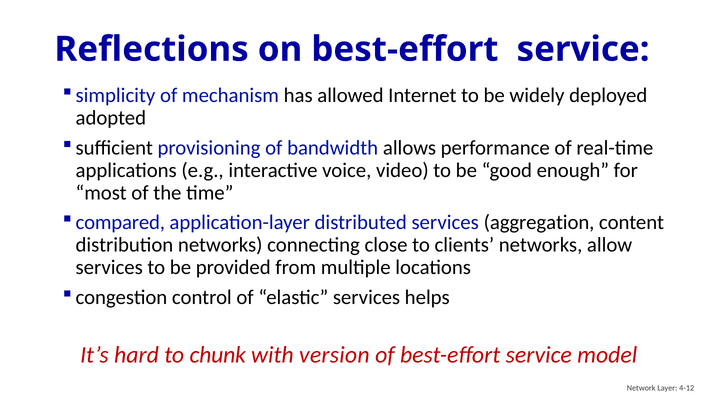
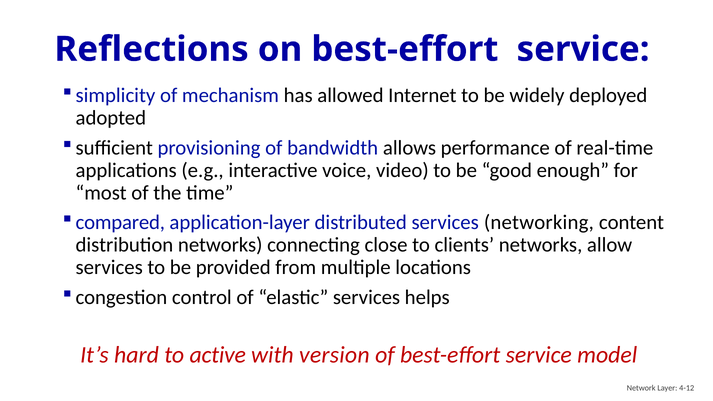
aggregation: aggregation -> networking
chunk: chunk -> active
